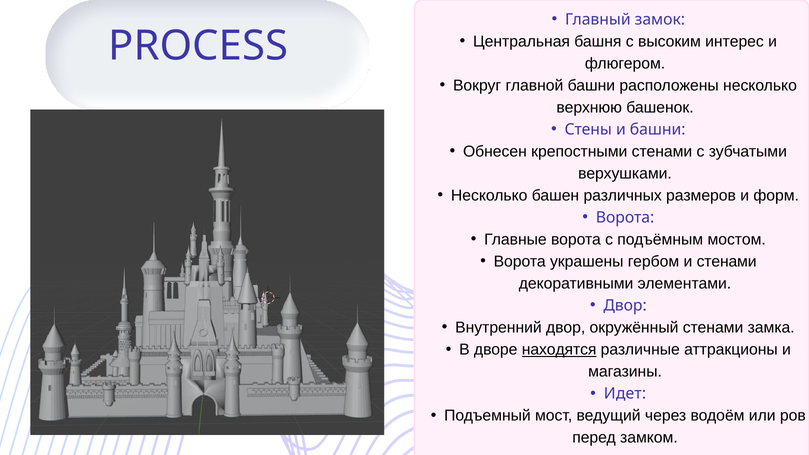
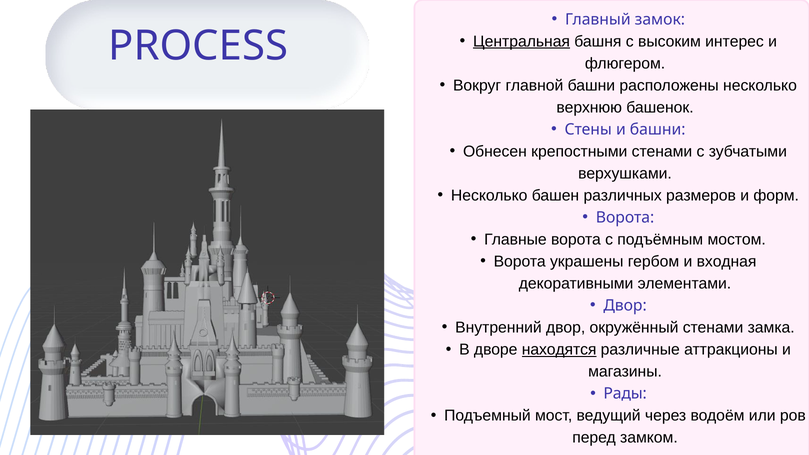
Центральная underline: none -> present
и стенами: стенами -> входная
Идет: Идет -> Рады
